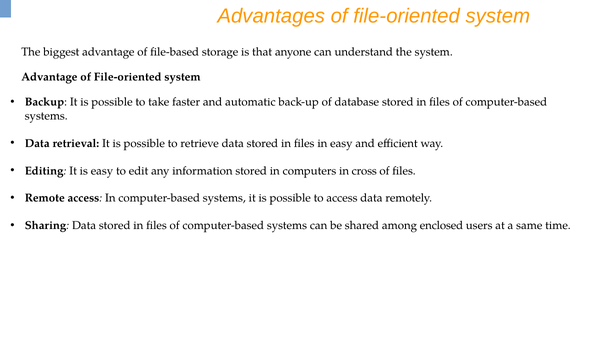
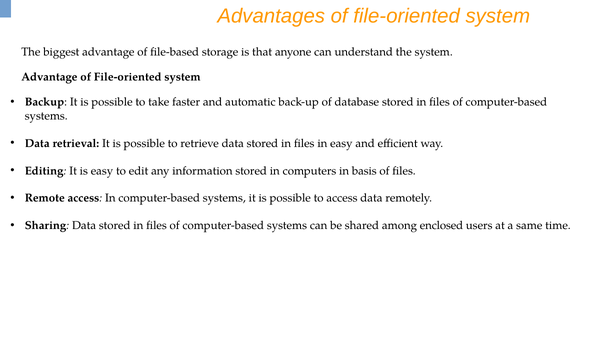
cross: cross -> basis
